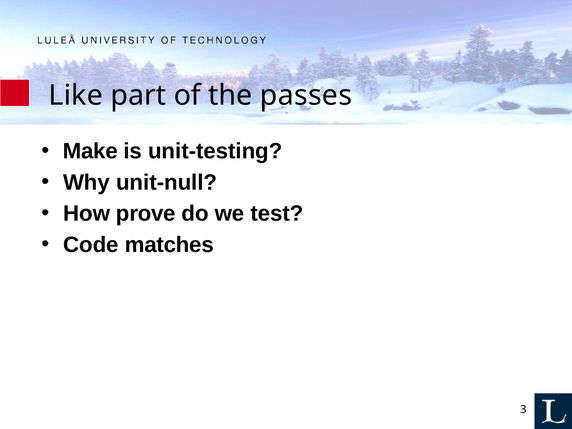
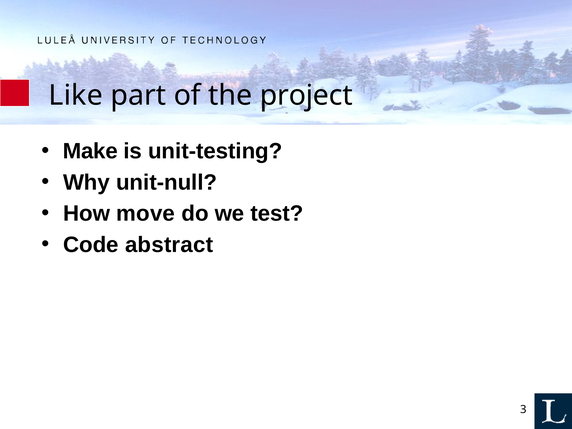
passes: passes -> project
prove: prove -> move
matches: matches -> abstract
